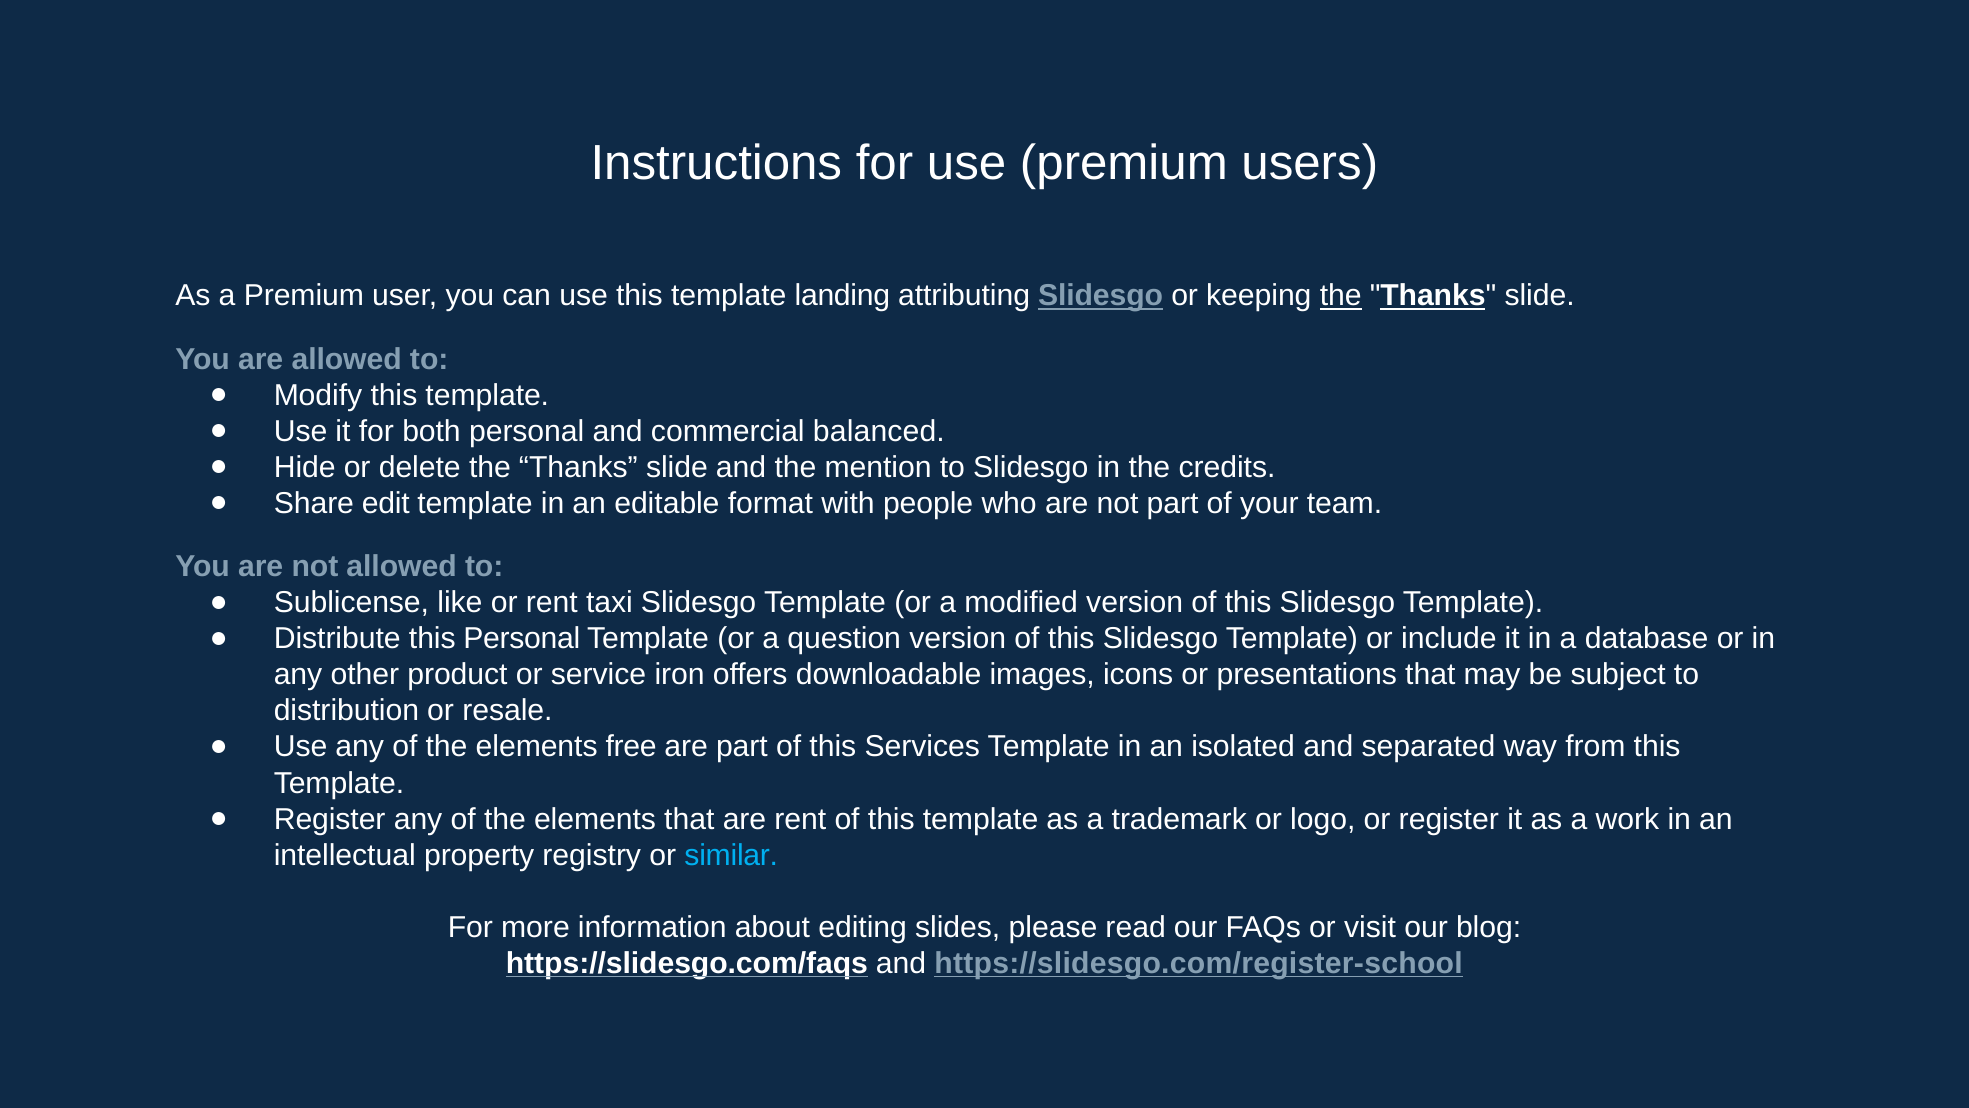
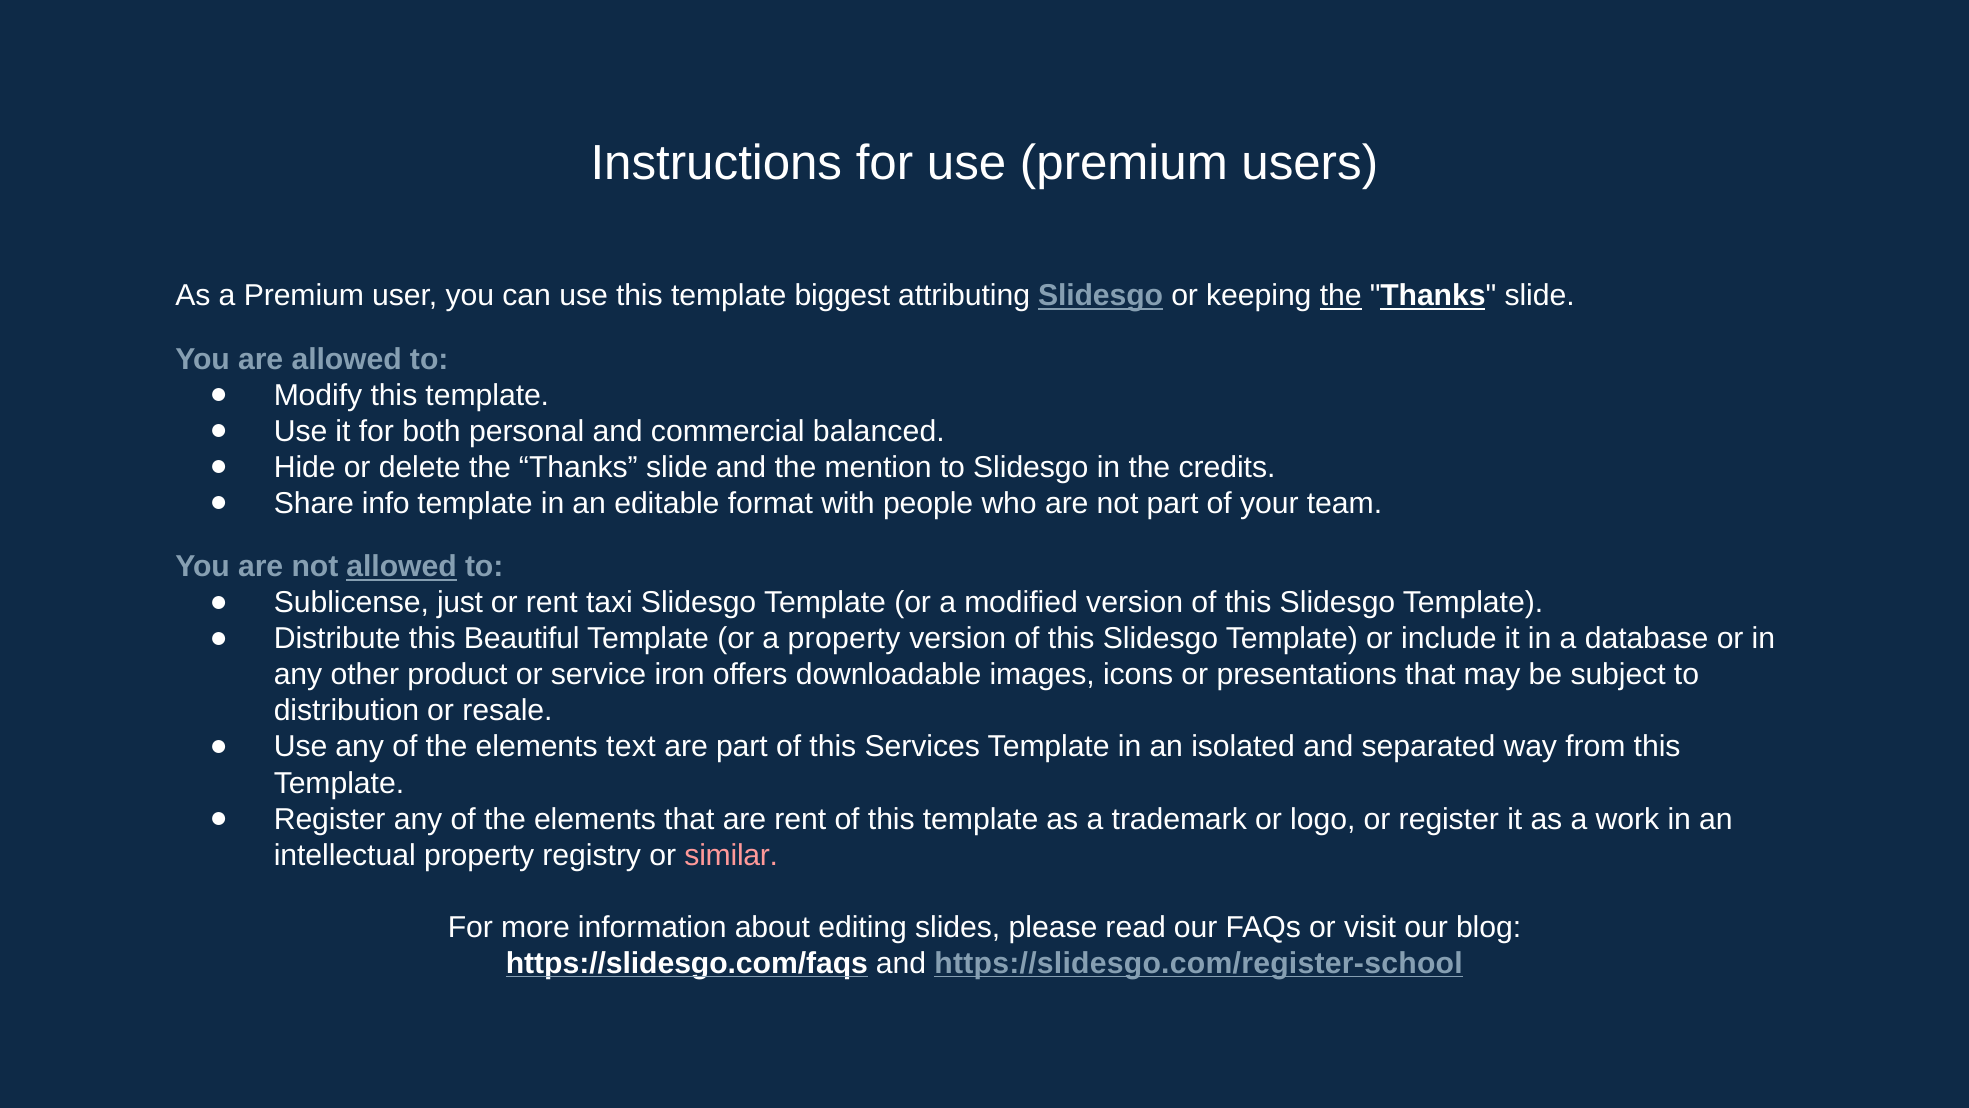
landing: landing -> biggest
edit: edit -> info
allowed at (402, 566) underline: none -> present
like: like -> just
this Personal: Personal -> Beautiful
a question: question -> property
free: free -> text
similar colour: light blue -> pink
